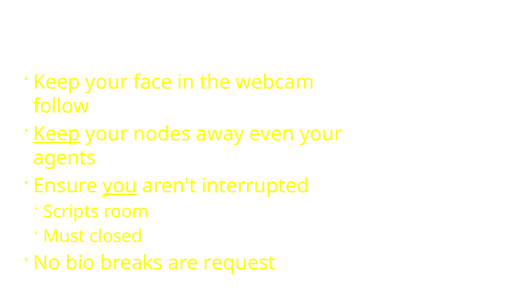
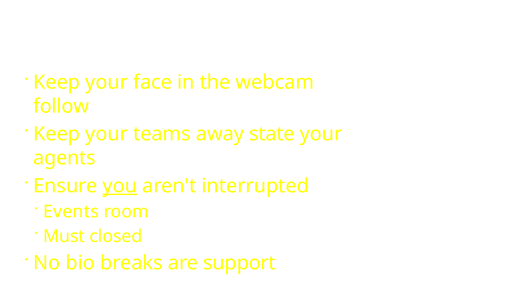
Keep at (57, 134) underline: present -> none
nodes: nodes -> teams
even: even -> state
Scripts: Scripts -> Events
request: request -> support
